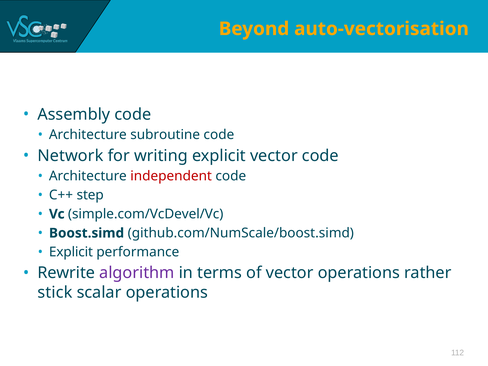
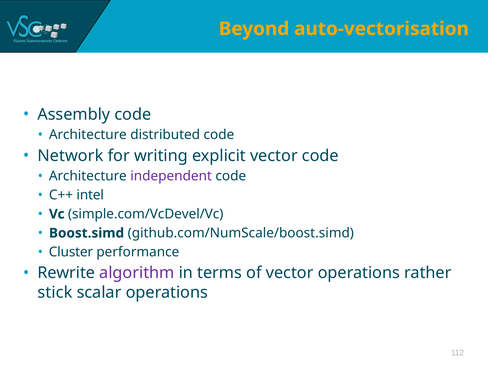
subroutine: subroutine -> distributed
independent colour: red -> purple
step: step -> intel
Explicit at (71, 252): Explicit -> Cluster
